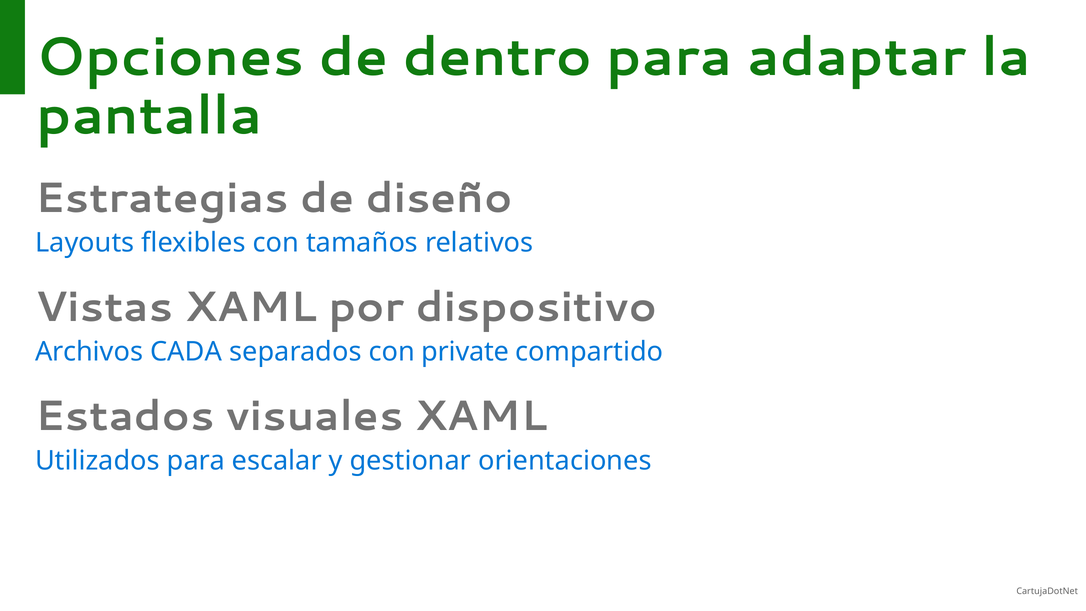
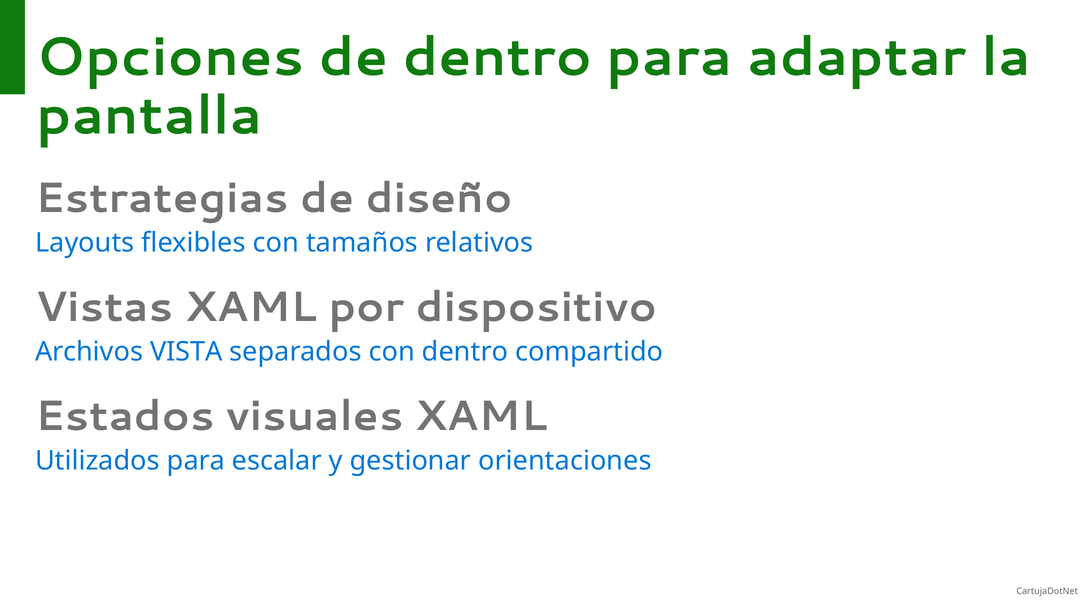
CADA: CADA -> VISTA
con private: private -> dentro
